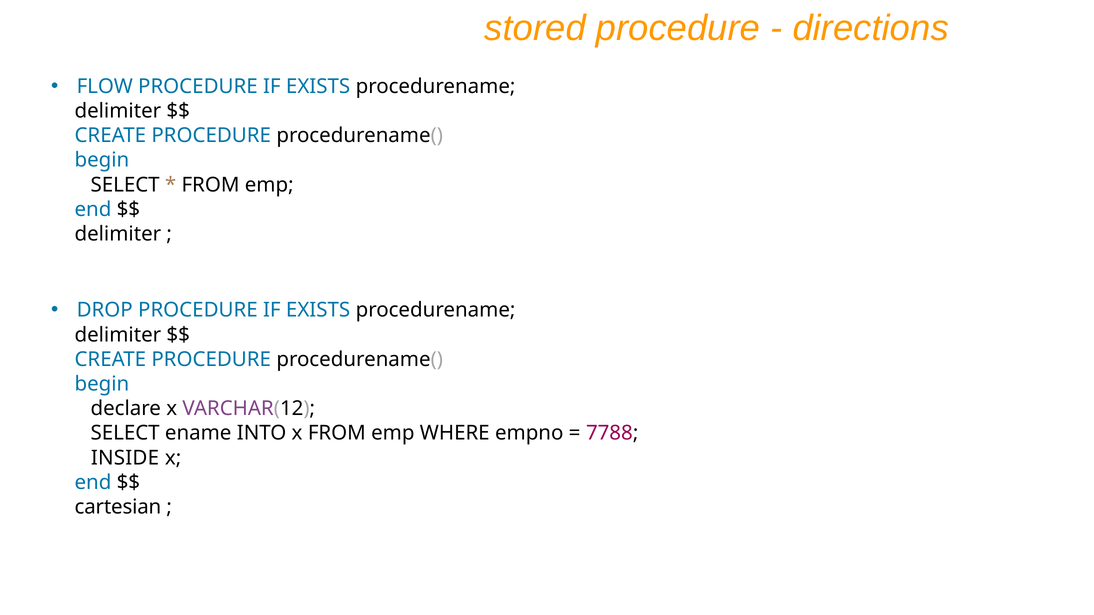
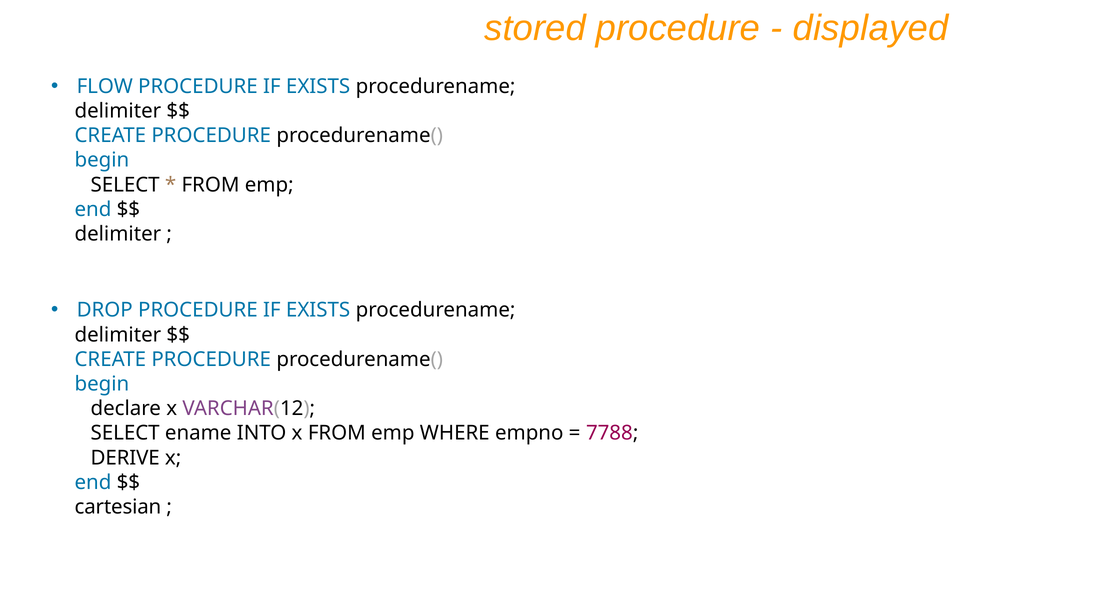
directions: directions -> displayed
INSIDE: INSIDE -> DERIVE
